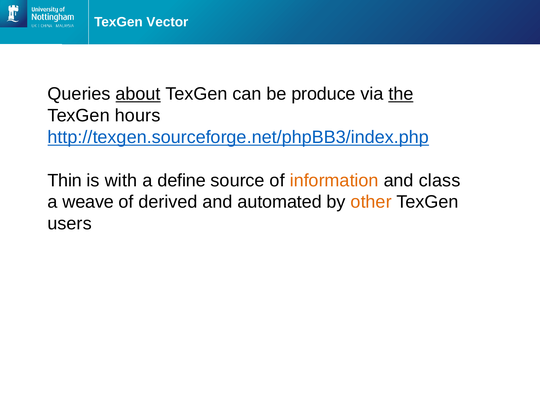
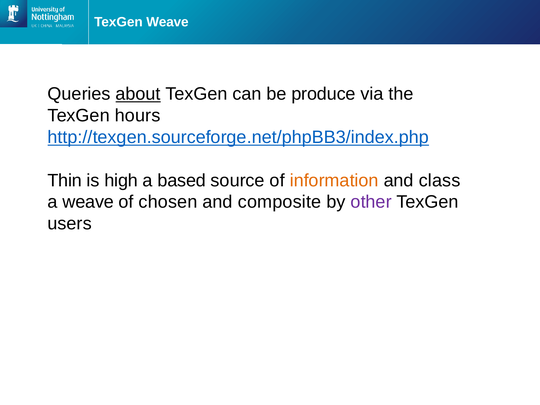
TexGen Vector: Vector -> Weave
the underline: present -> none
with: with -> high
define: define -> based
derived: derived -> chosen
automated: automated -> composite
other colour: orange -> purple
